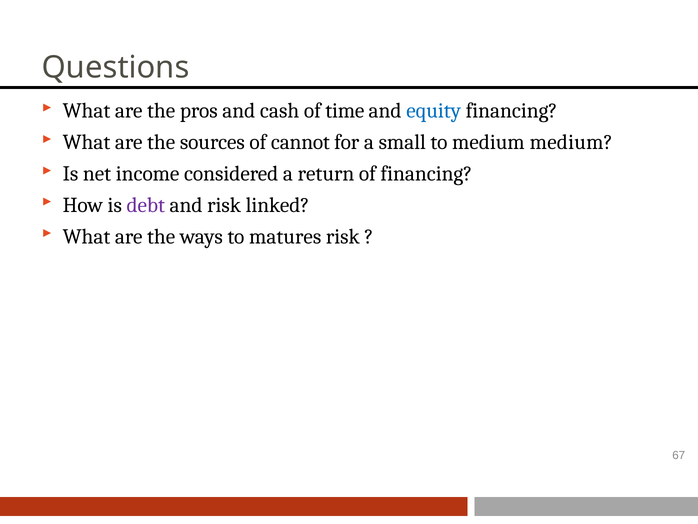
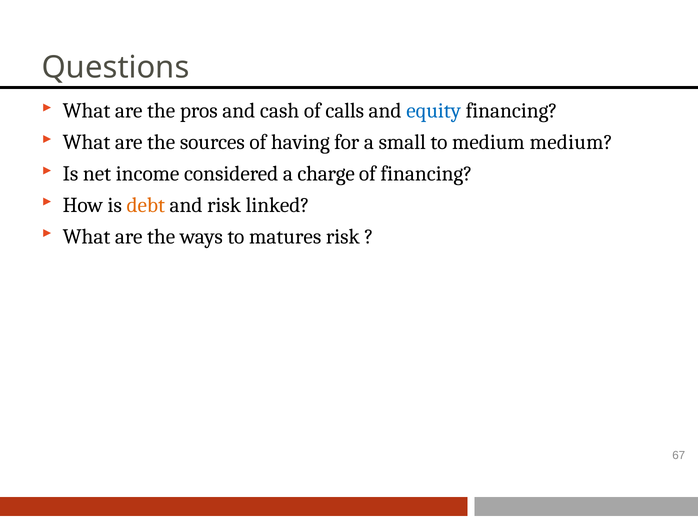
time: time -> calls
cannot: cannot -> having
return: return -> charge
debt colour: purple -> orange
